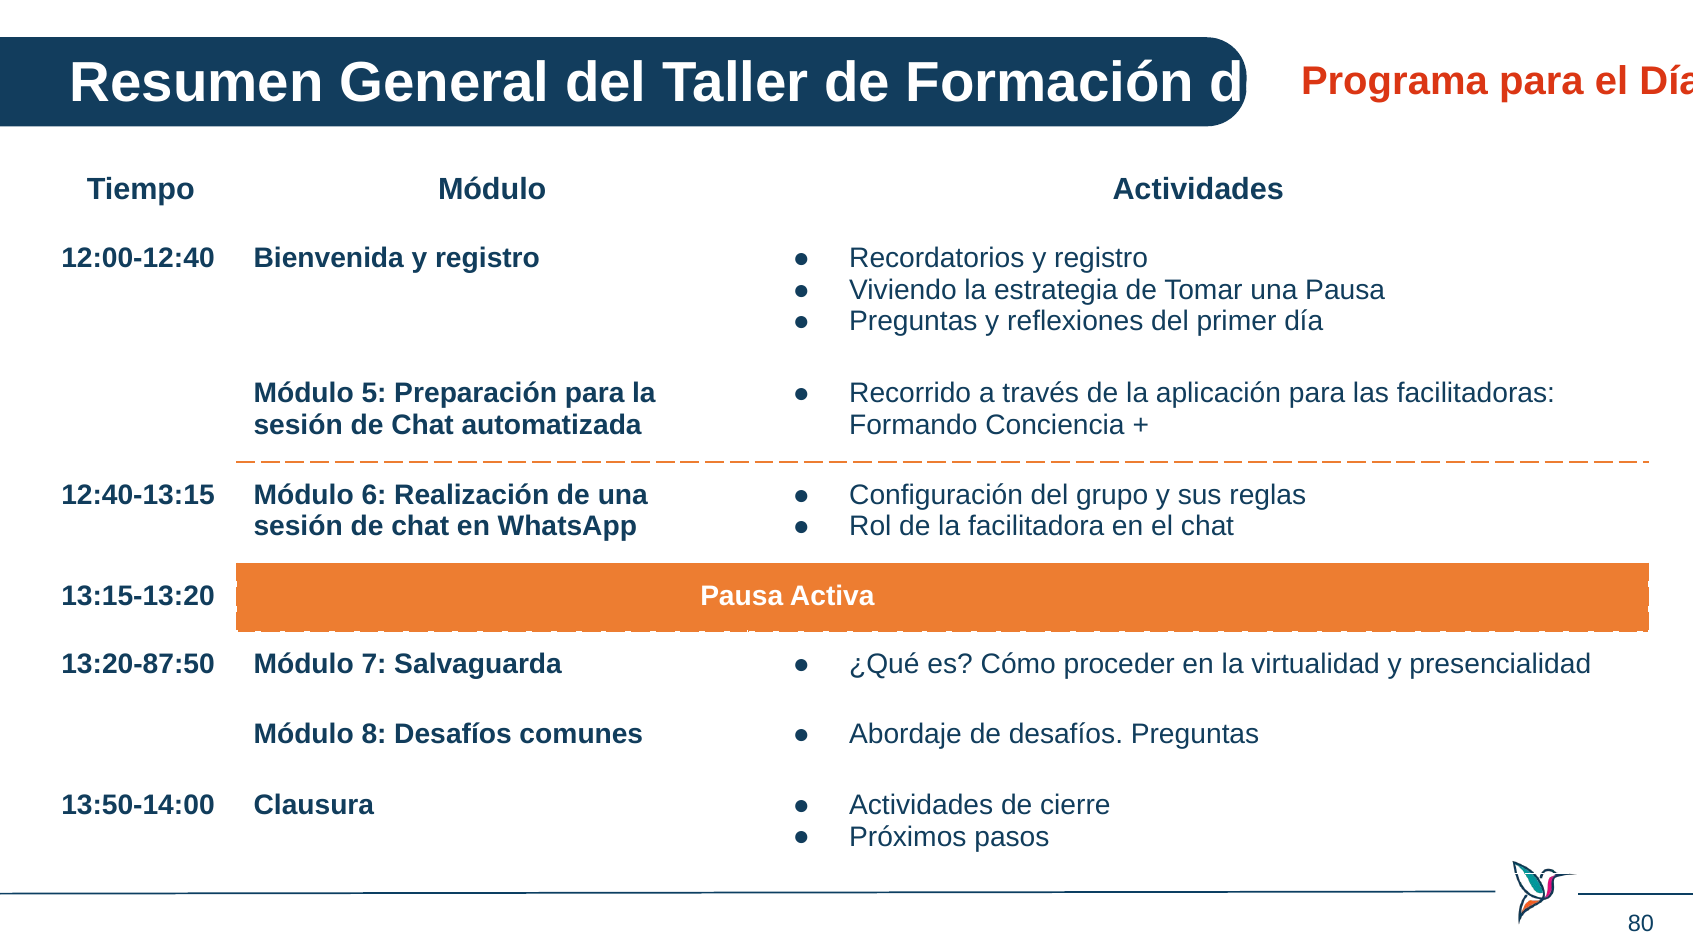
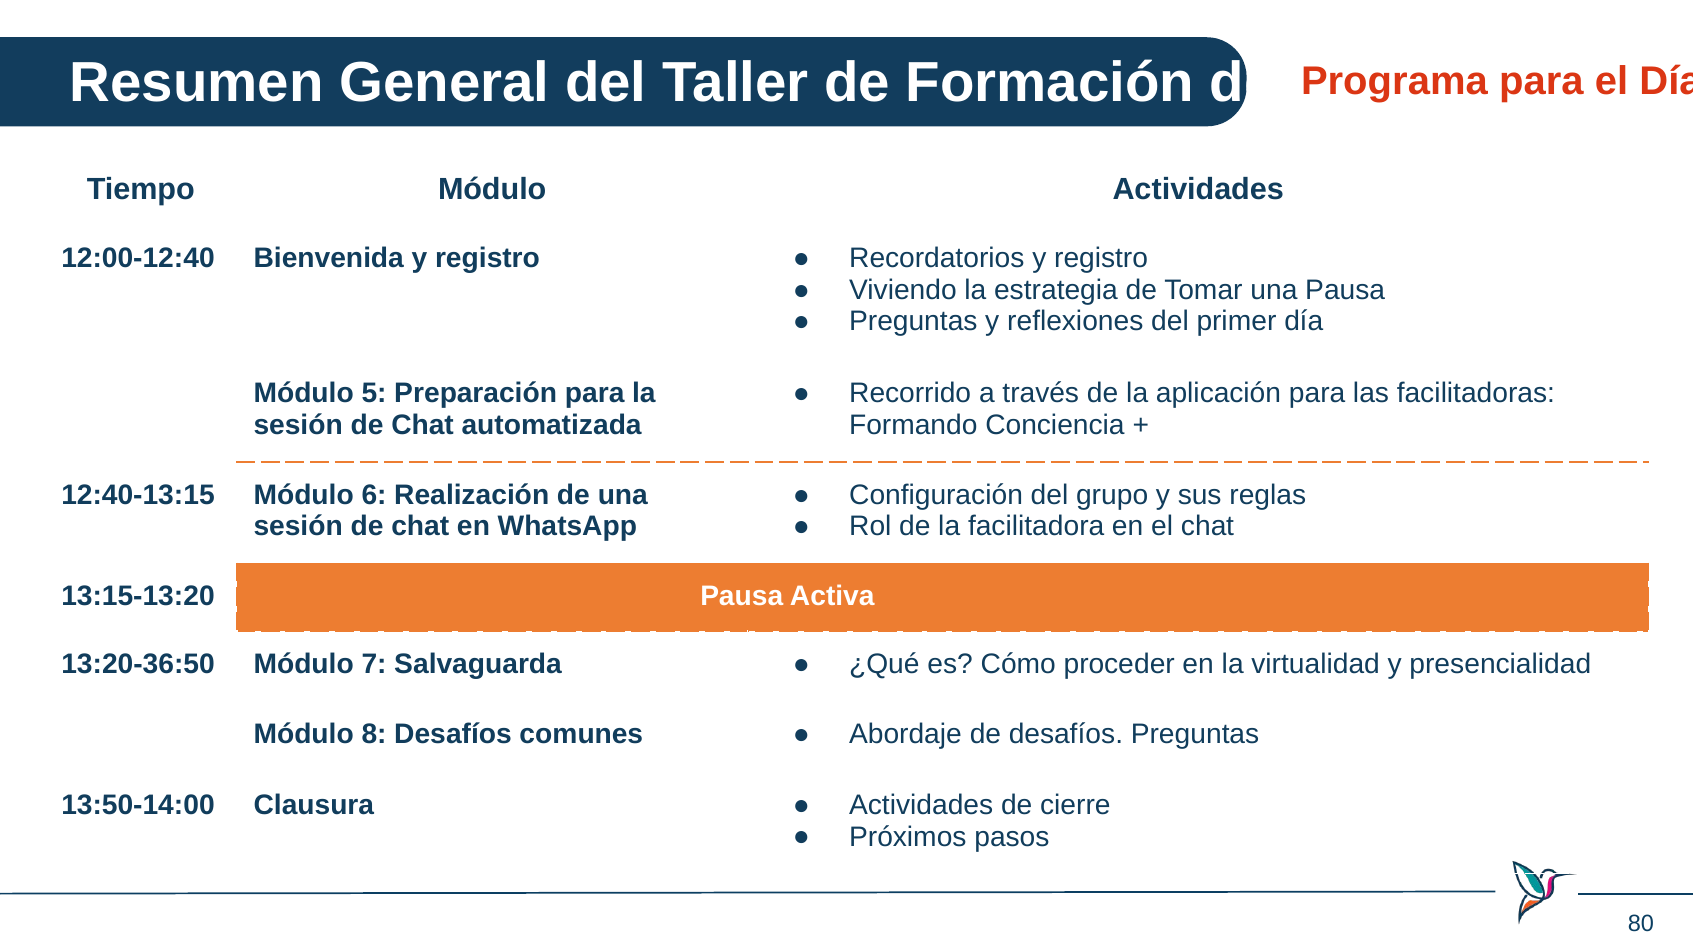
13:20-87:50: 13:20-87:50 -> 13:20-36:50
